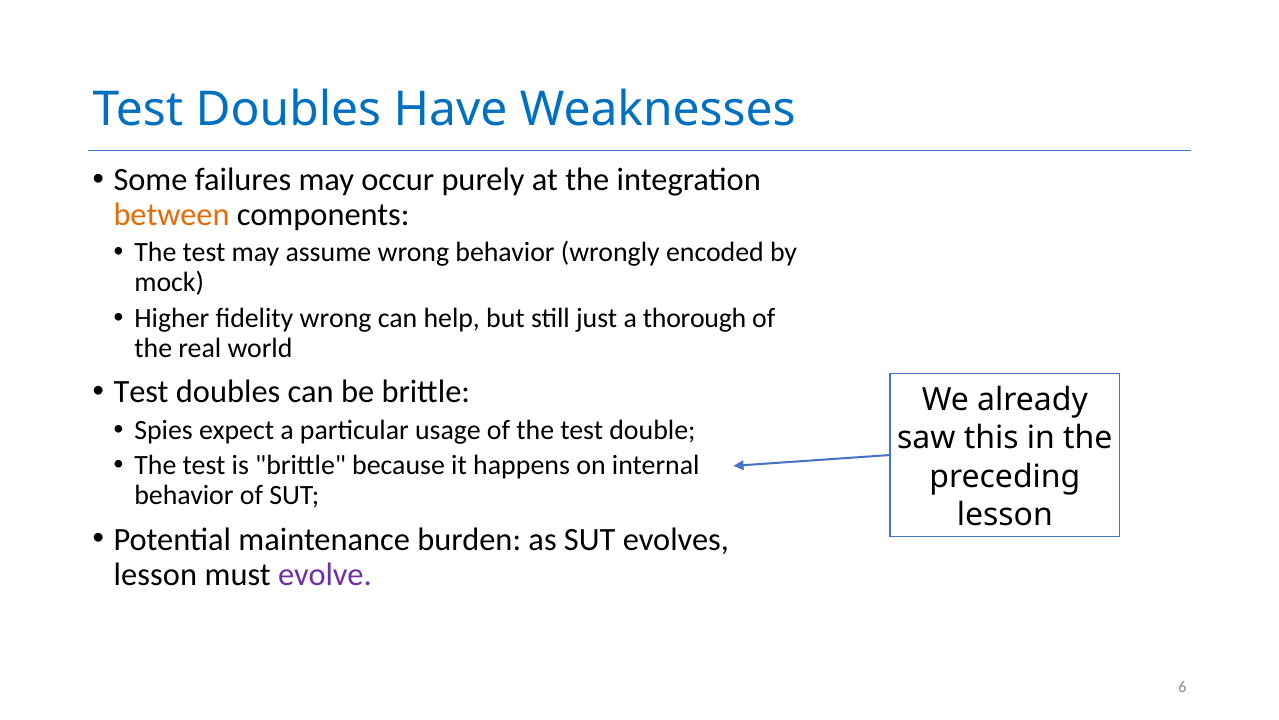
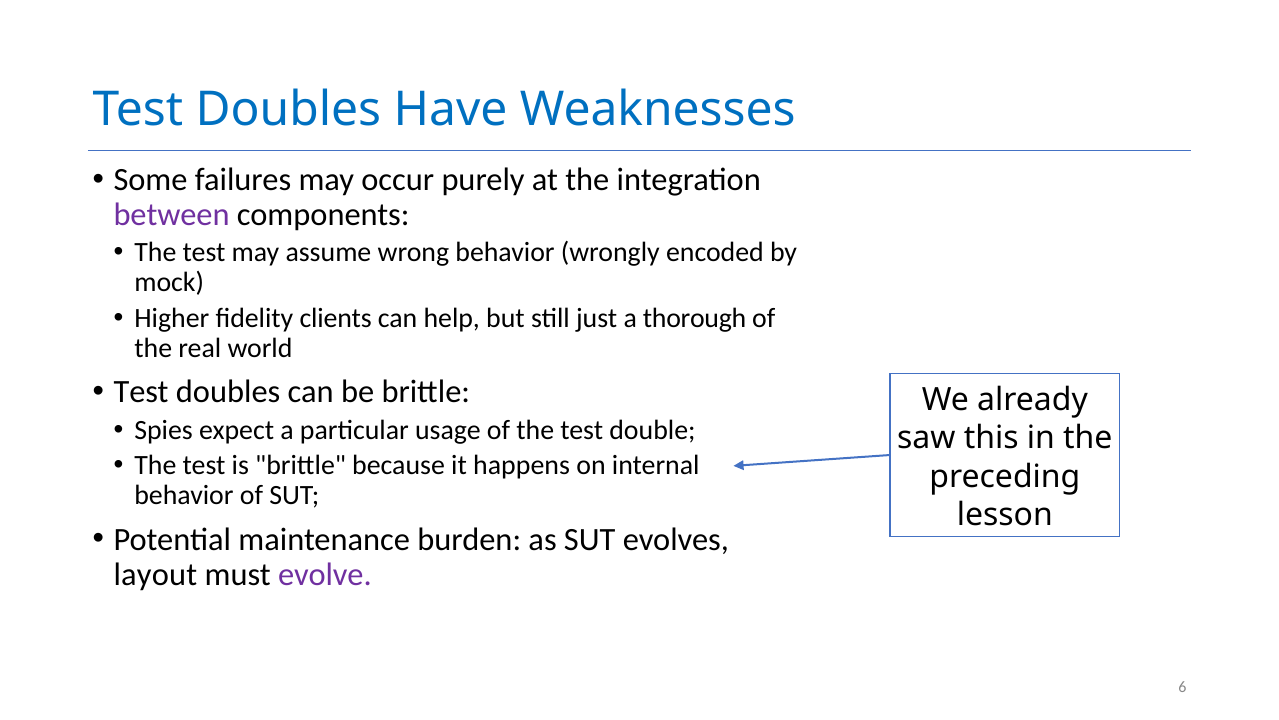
between colour: orange -> purple
fidelity wrong: wrong -> clients
lesson at (155, 574): lesson -> layout
